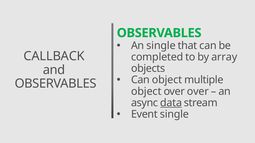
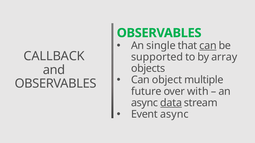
can at (208, 46) underline: none -> present
completed: completed -> supported
object at (146, 92): object -> future
over over: over -> with
Event single: single -> async
